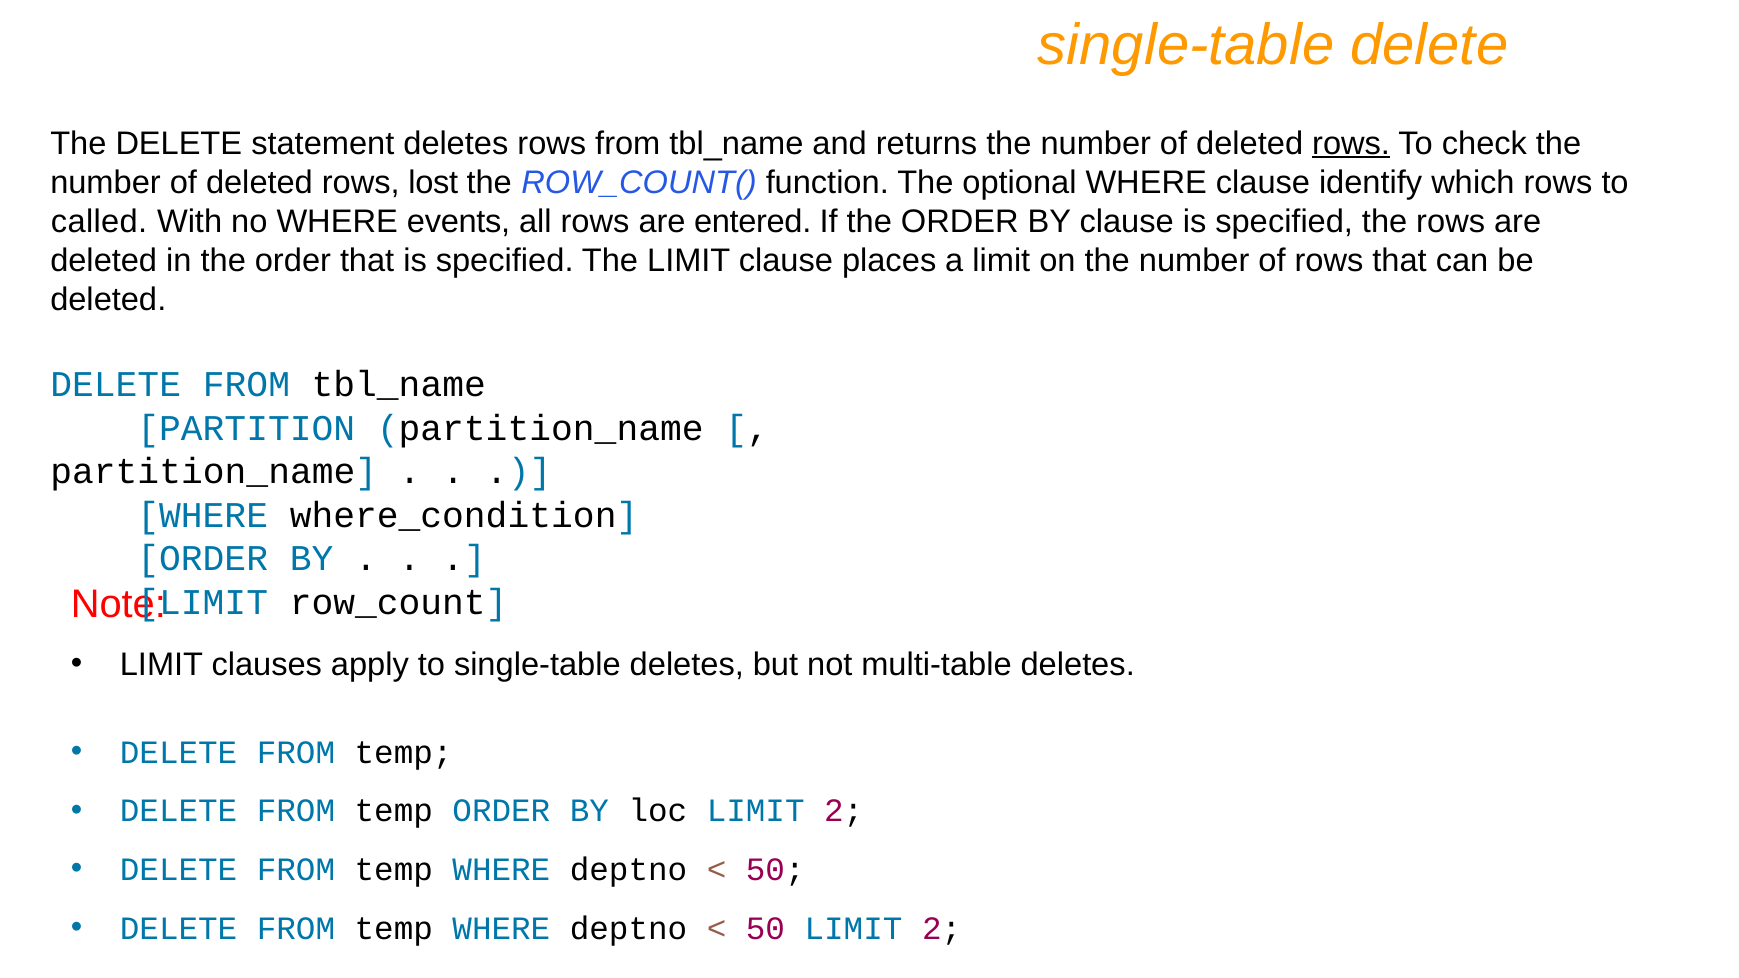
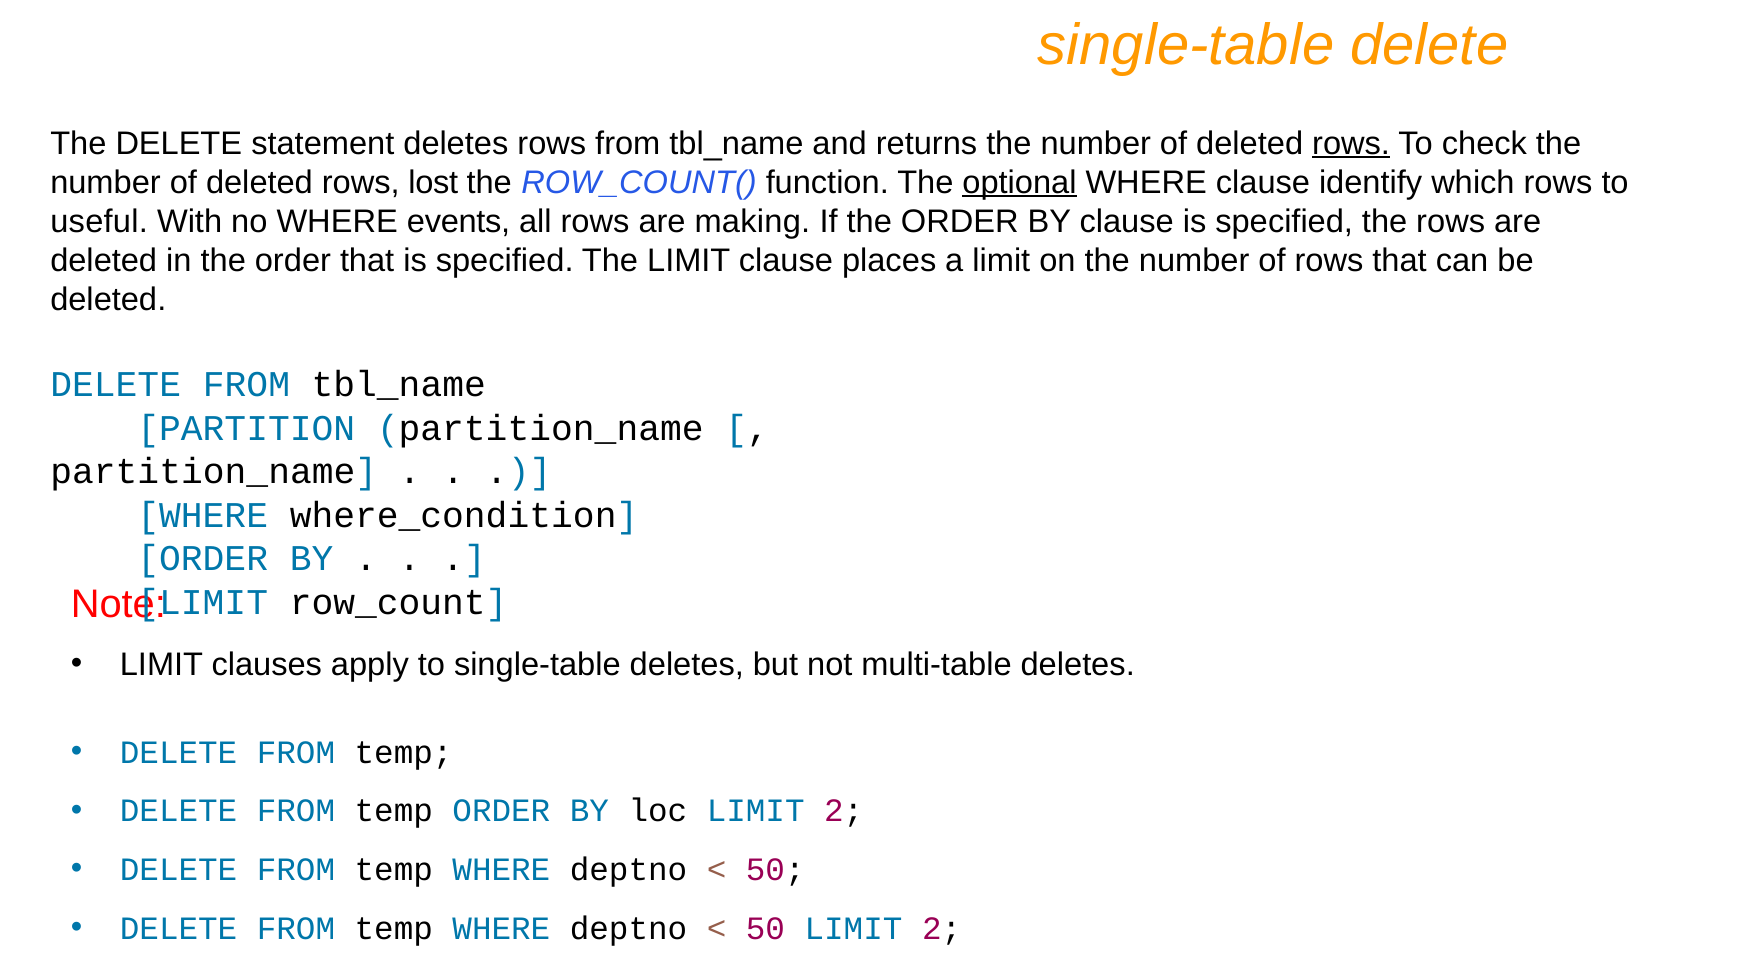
optional underline: none -> present
called: called -> useful
entered: entered -> making
